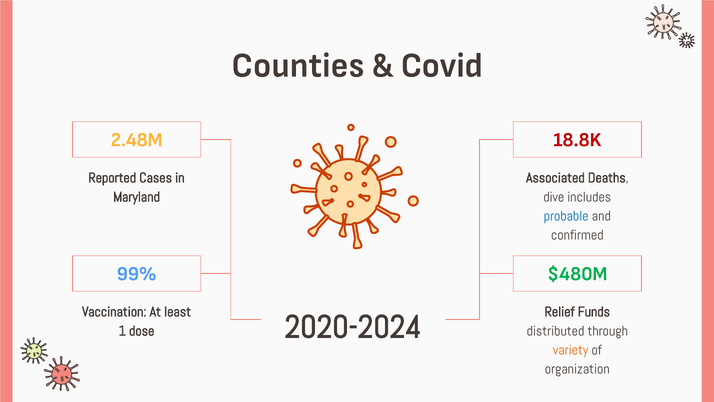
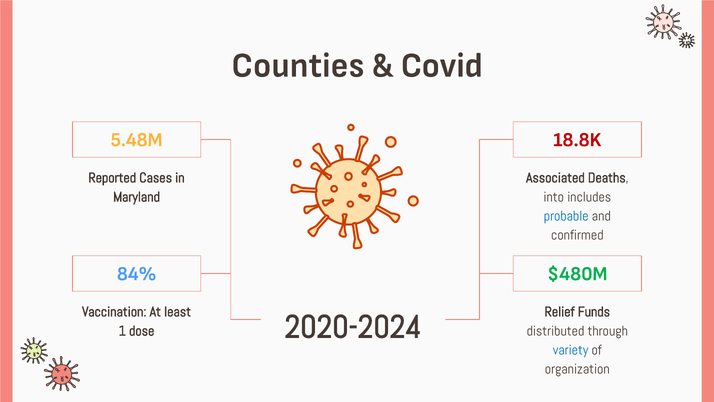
2.48M: 2.48M -> 5.48M
dive: dive -> into
99%: 99% -> 84%
variety colour: orange -> blue
